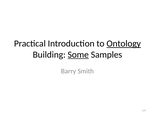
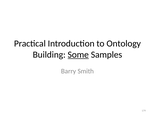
Ontology underline: present -> none
